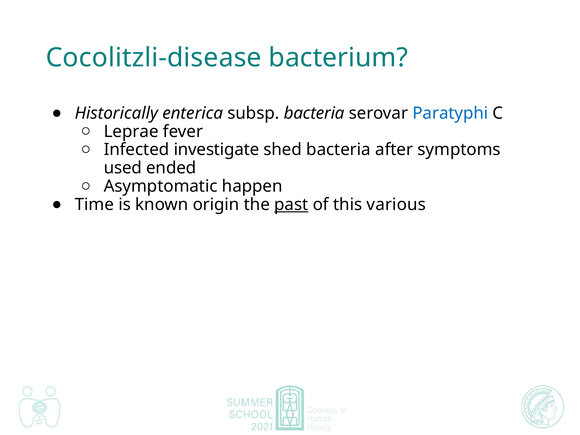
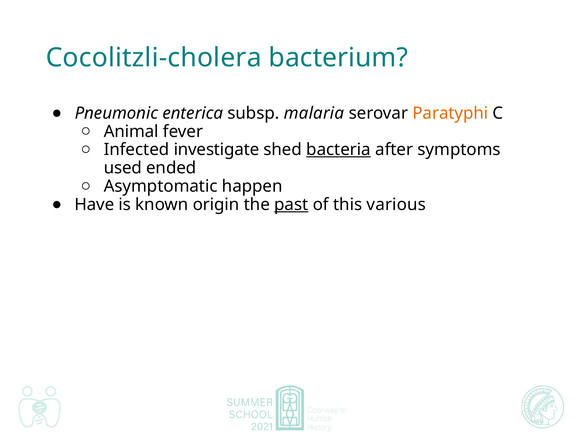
Cocolitzli-disease: Cocolitzli-disease -> Cocolitzli-cholera
Historically: Historically -> Pneumonic
subsp bacteria: bacteria -> malaria
Paratyphi colour: blue -> orange
Leprae: Leprae -> Animal
bacteria at (339, 150) underline: none -> present
Time: Time -> Have
